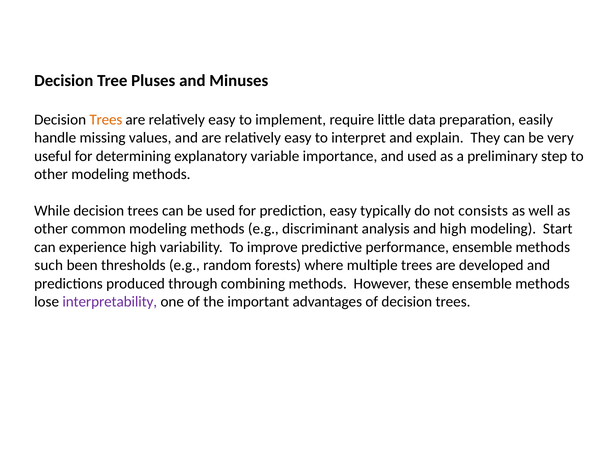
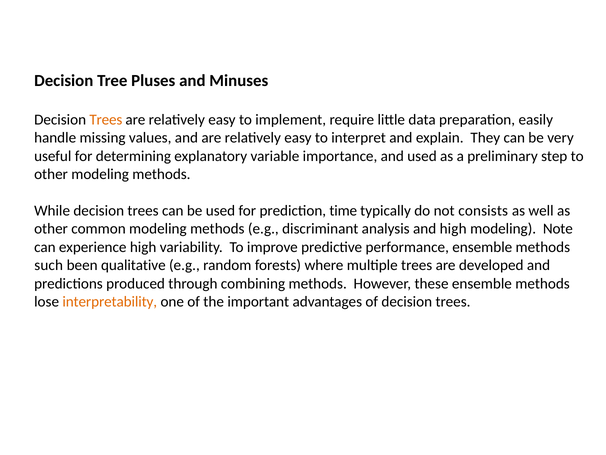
prediction easy: easy -> time
Start: Start -> Note
thresholds: thresholds -> qualitative
interpretability colour: purple -> orange
